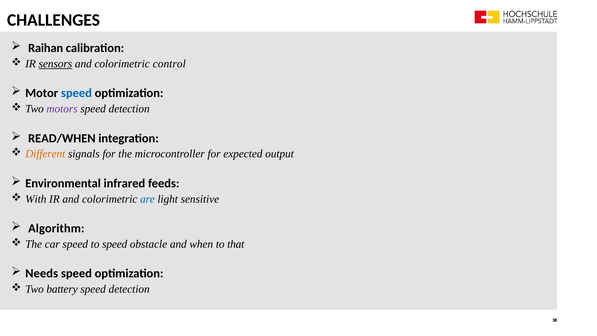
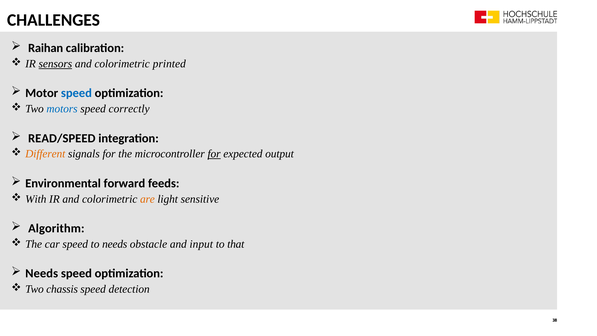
control: control -> printed
motors colour: purple -> blue
detection at (129, 109): detection -> correctly
READ/WHEN: READ/WHEN -> READ/SPEED
for at (214, 154) underline: none -> present
infrared: infrared -> forward
are colour: blue -> orange
to speed: speed -> needs
when: when -> input
battery: battery -> chassis
